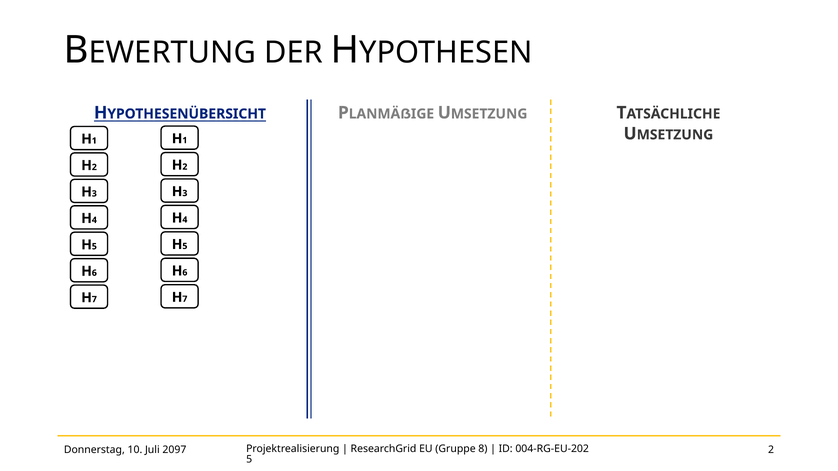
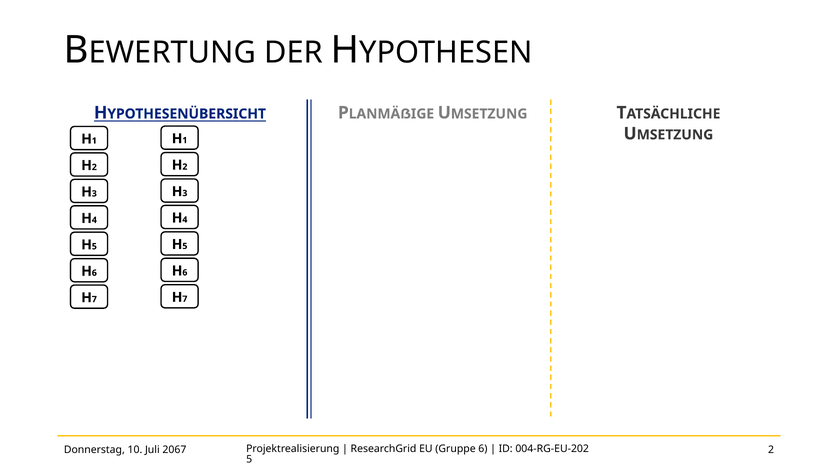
Gruppe 8: 8 -> 6
2097: 2097 -> 2067
